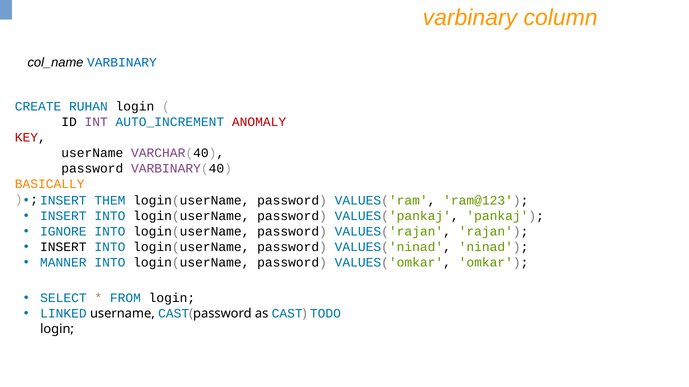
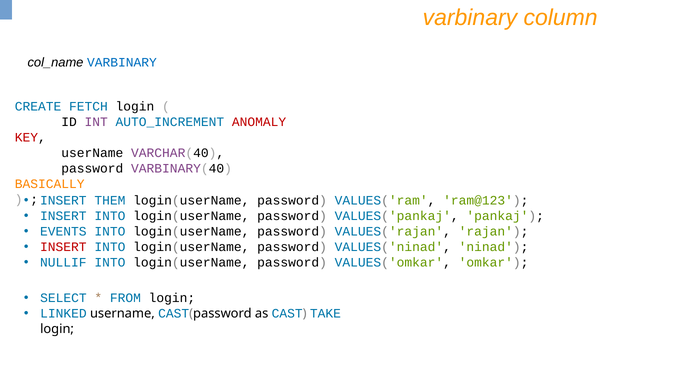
RUHAN: RUHAN -> FETCH
IGNORE: IGNORE -> EVENTS
INSERT at (63, 247) colour: black -> red
MANNER: MANNER -> NULLIF
TODO: TODO -> TAKE
